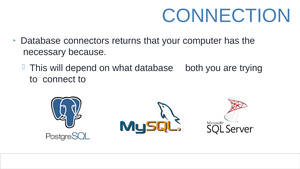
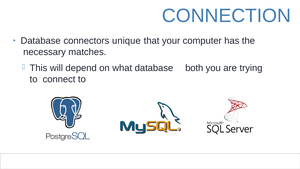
returns: returns -> unique
because: because -> matches
